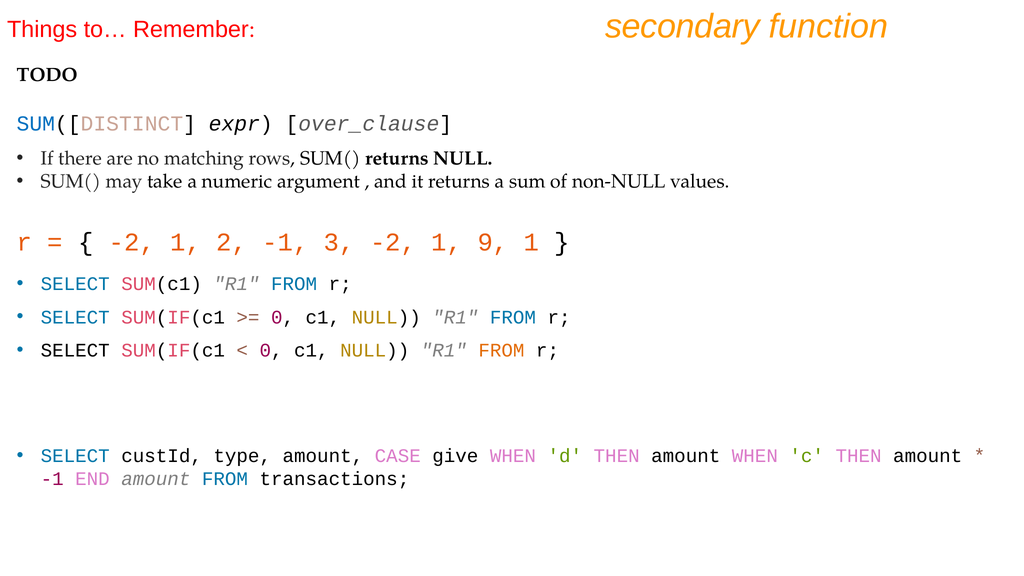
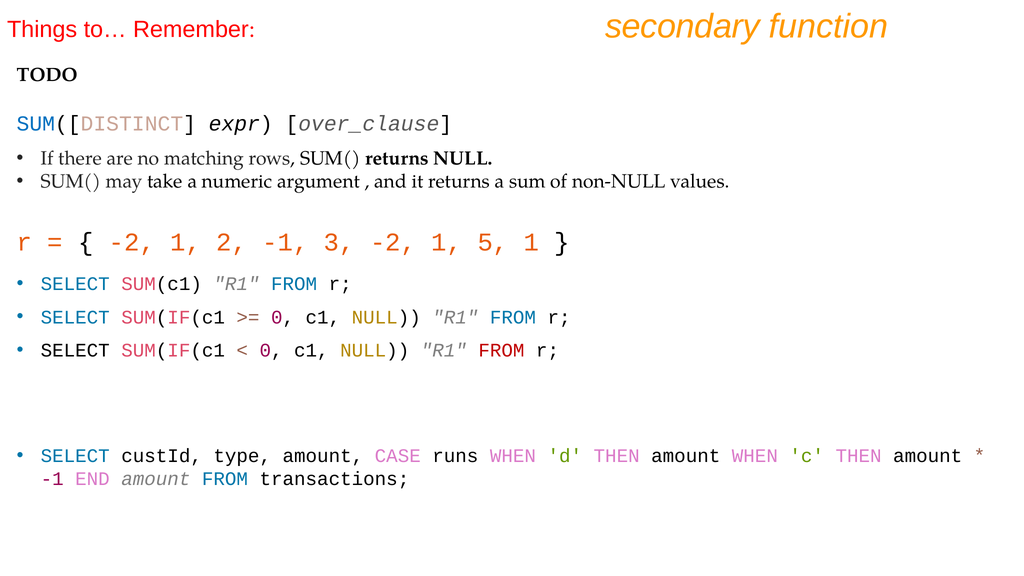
9: 9 -> 5
FROM at (501, 350) colour: orange -> red
give: give -> runs
